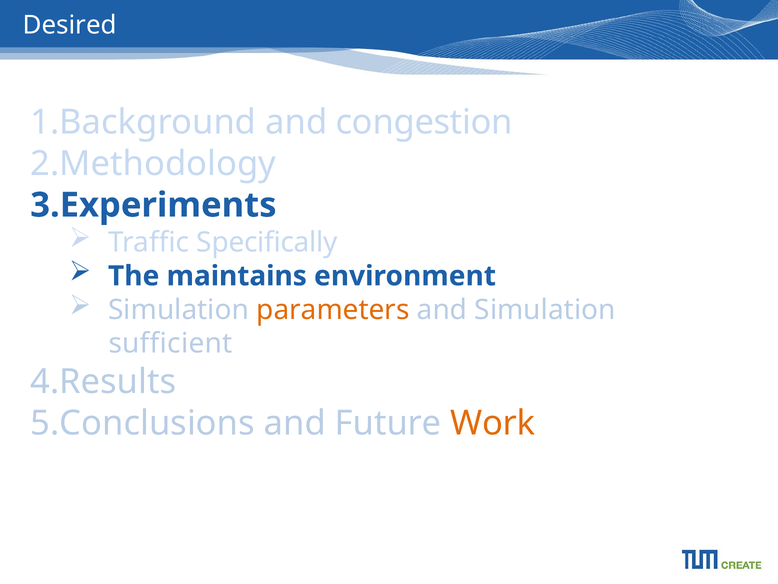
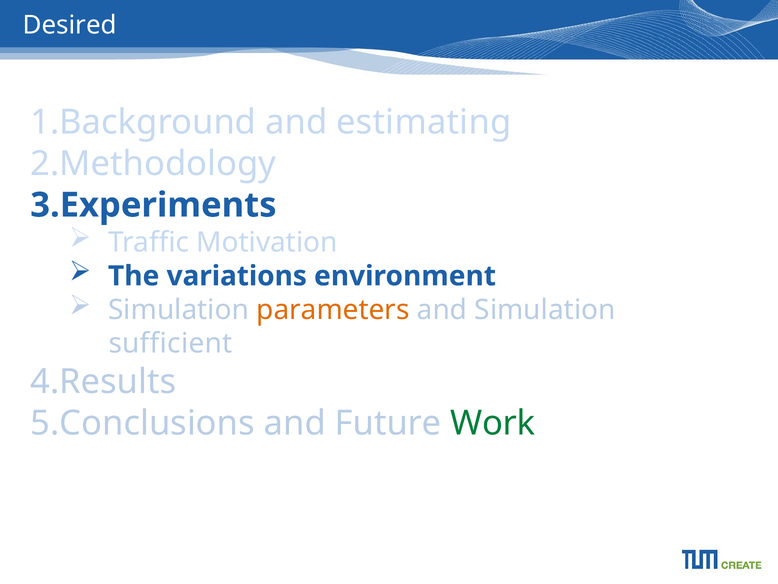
congestion: congestion -> estimating
Specifically: Specifically -> Motivation
maintains: maintains -> variations
Work colour: orange -> green
